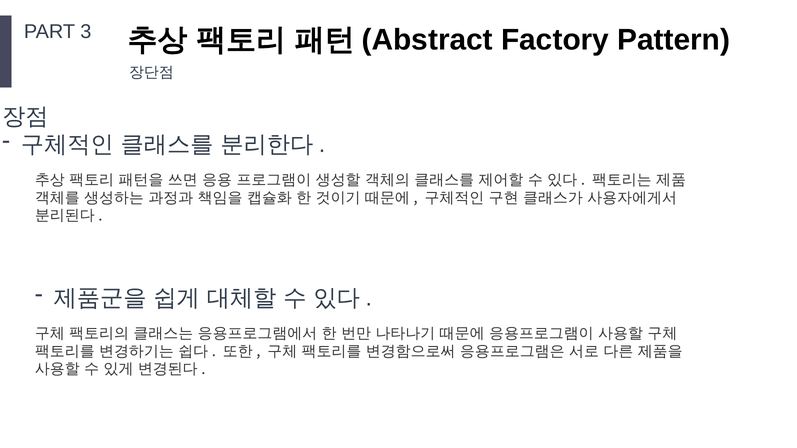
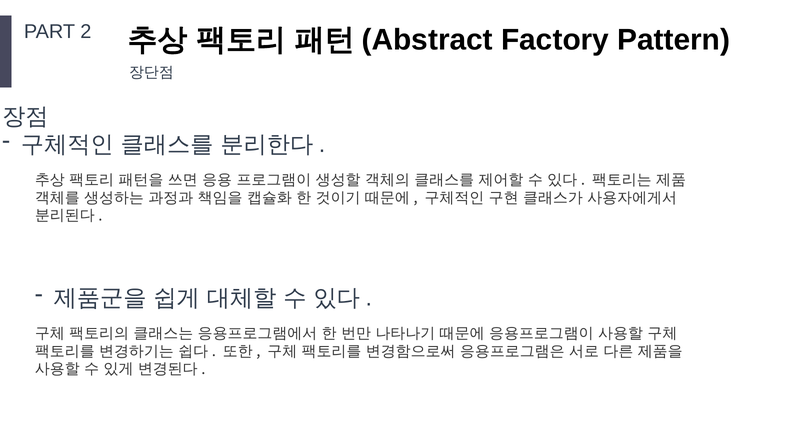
3: 3 -> 2
